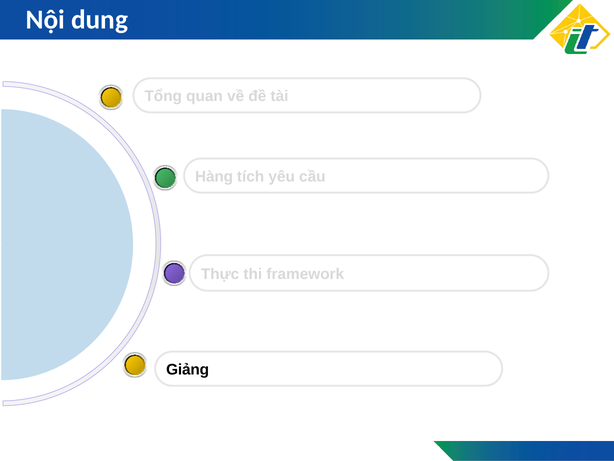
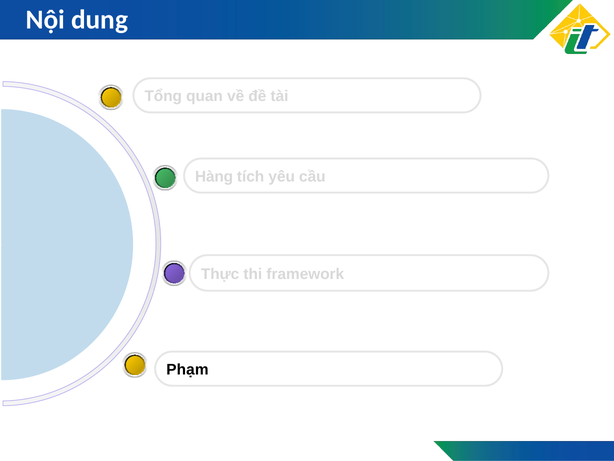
Giảng: Giảng -> Phạm
